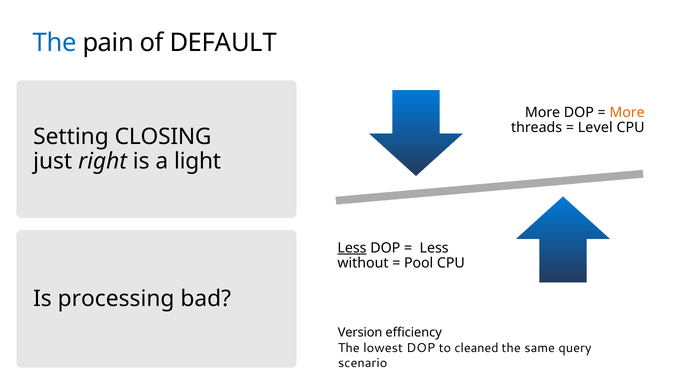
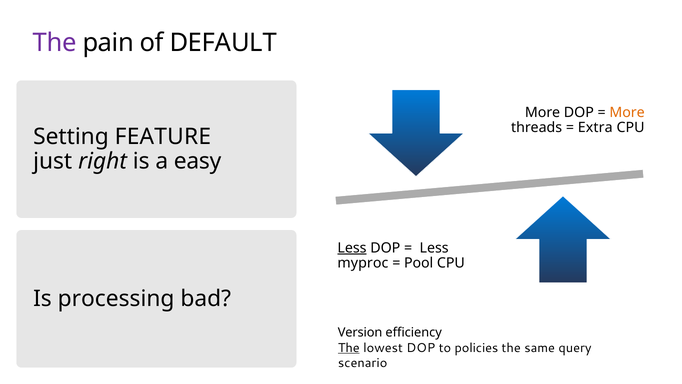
The at (55, 43) colour: blue -> purple
Level: Level -> Extra
CLOSING: CLOSING -> FEATURE
light: light -> easy
without: without -> myproc
The at (349, 347) underline: none -> present
cleaned: cleaned -> policies
